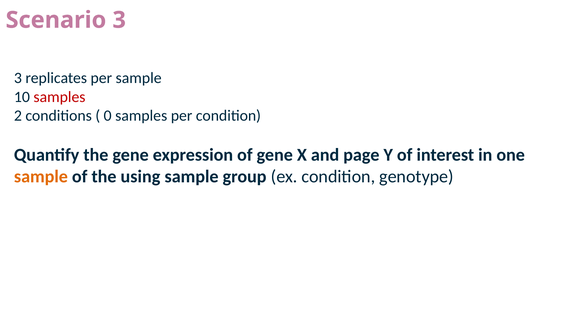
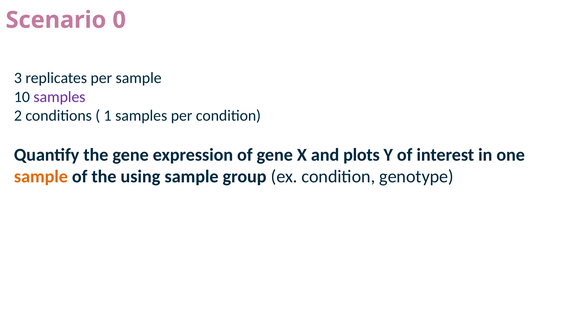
Scenario 3: 3 -> 0
samples at (59, 97) colour: red -> purple
0: 0 -> 1
page: page -> plots
